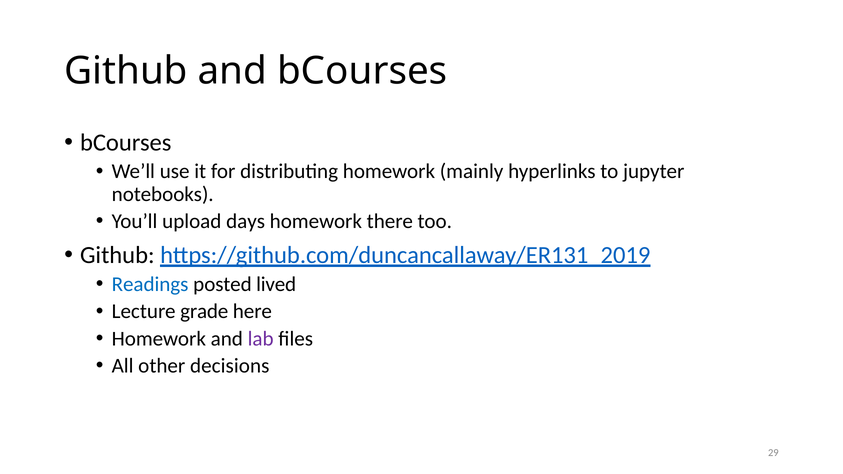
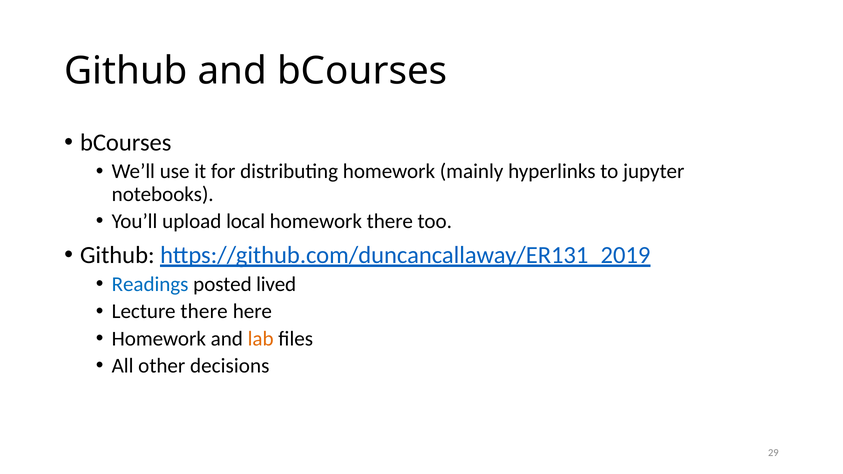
days: days -> local
Lecture grade: grade -> there
lab colour: purple -> orange
